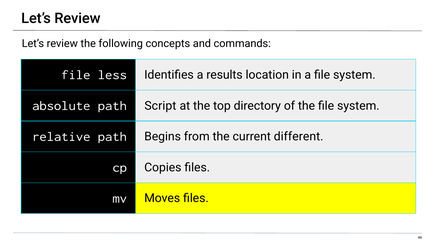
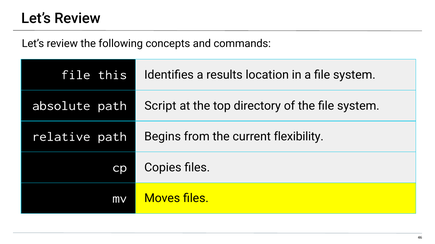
less: less -> this
different: different -> flexibility
